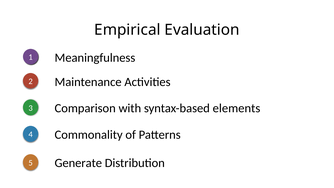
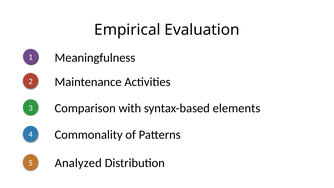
Generate: Generate -> Analyzed
